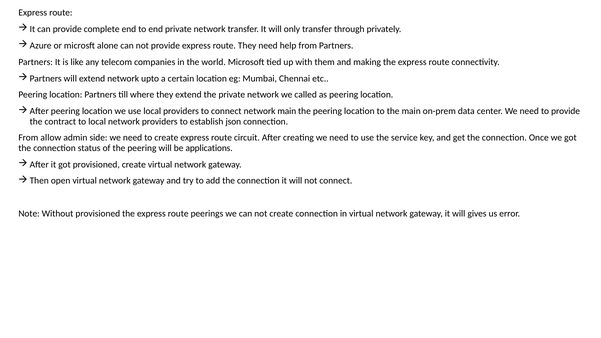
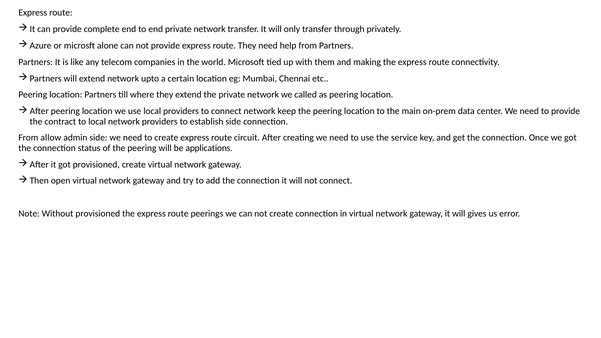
network main: main -> keep
establish json: json -> side
